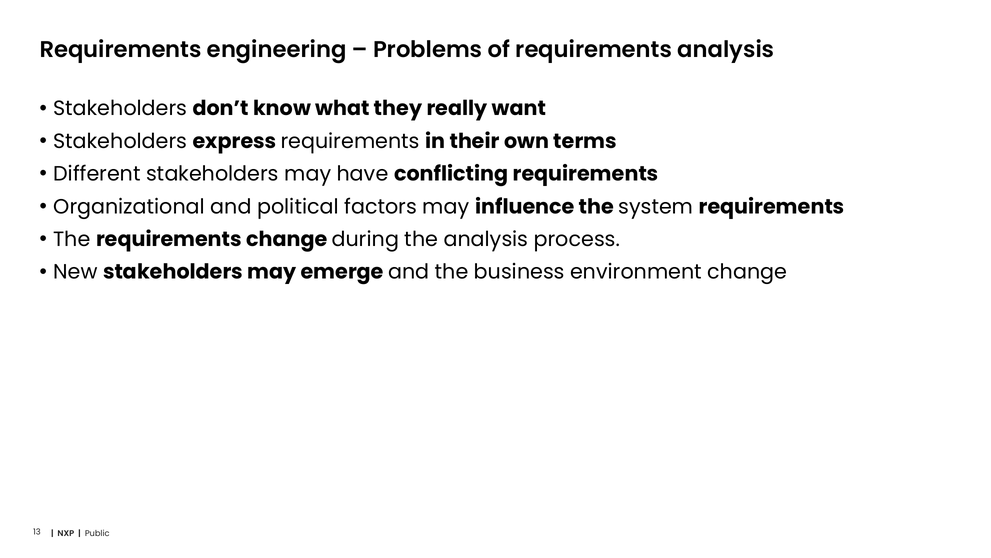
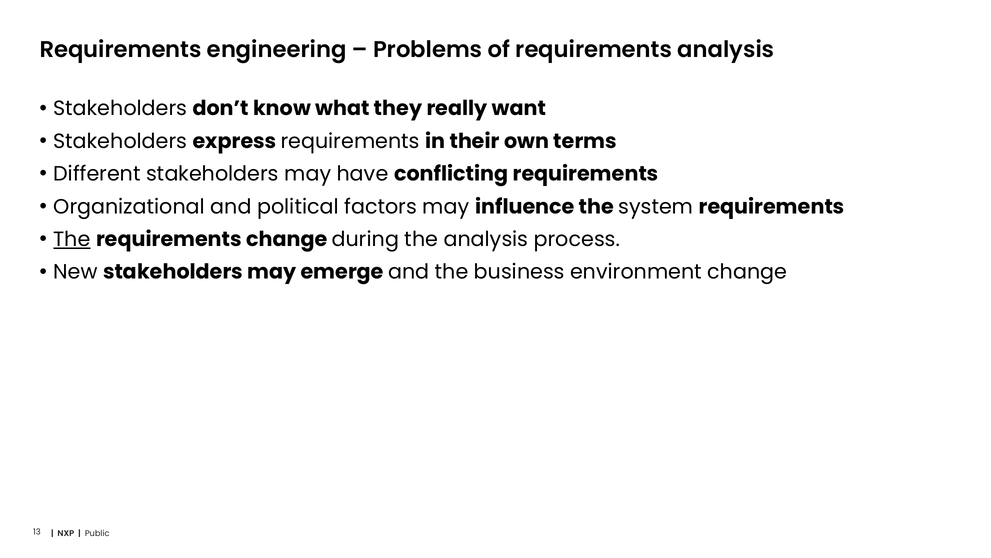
The at (72, 239) underline: none -> present
